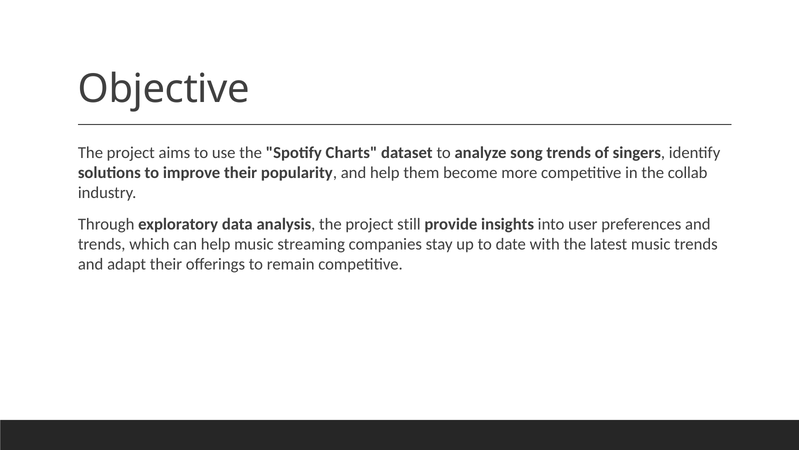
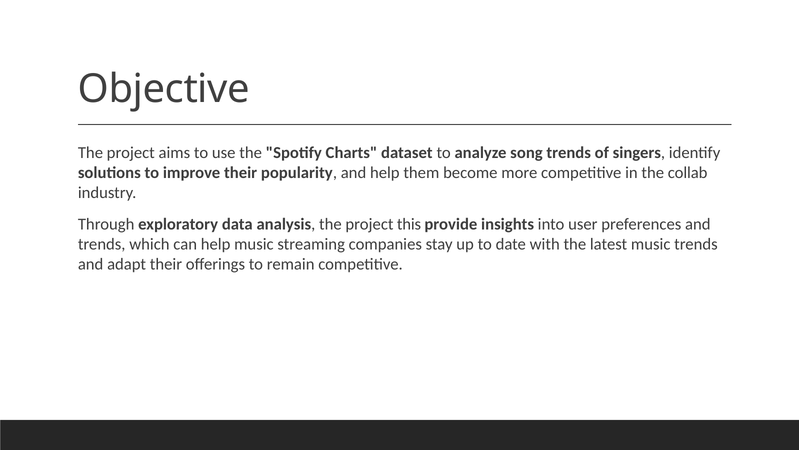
still: still -> this
